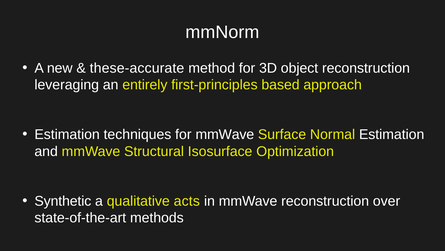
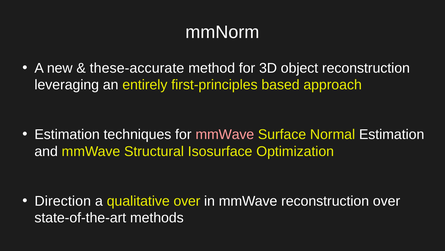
mmWave at (225, 134) colour: white -> pink
Synthetic: Synthetic -> Direction
qualitative acts: acts -> over
